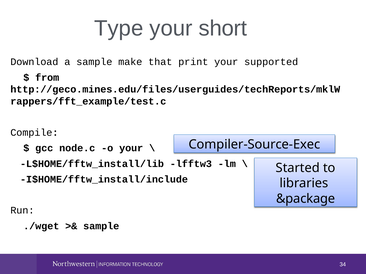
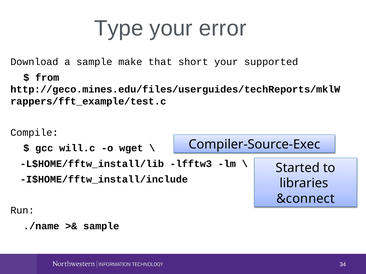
short: short -> error
print: print -> short
node.c: node.c -> will.c
o your: your -> wget
&package: &package -> &connect
./wget: ./wget -> ./name
